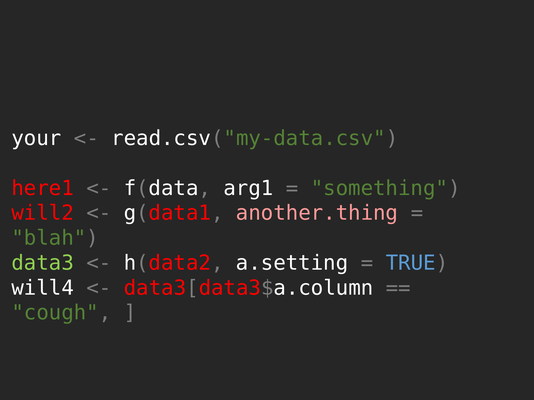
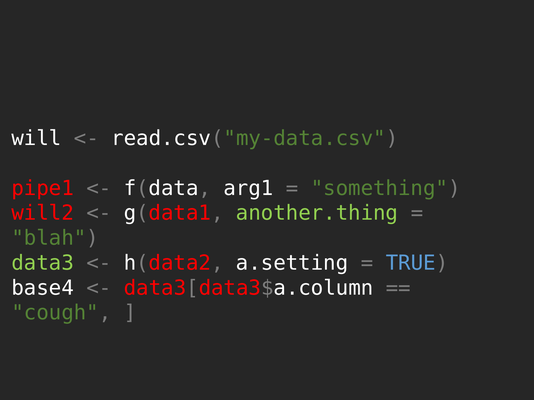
your: your -> will
here1: here1 -> pipe1
another.thing colour: pink -> light green
will4: will4 -> base4
